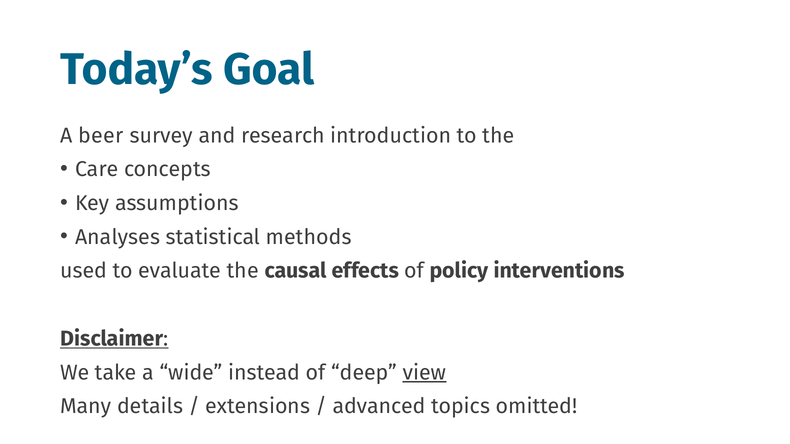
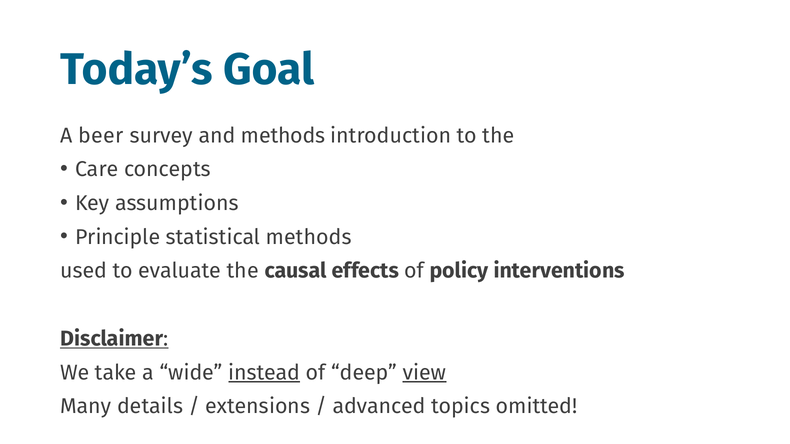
and research: research -> methods
Analyses: Analyses -> Principle
instead underline: none -> present
